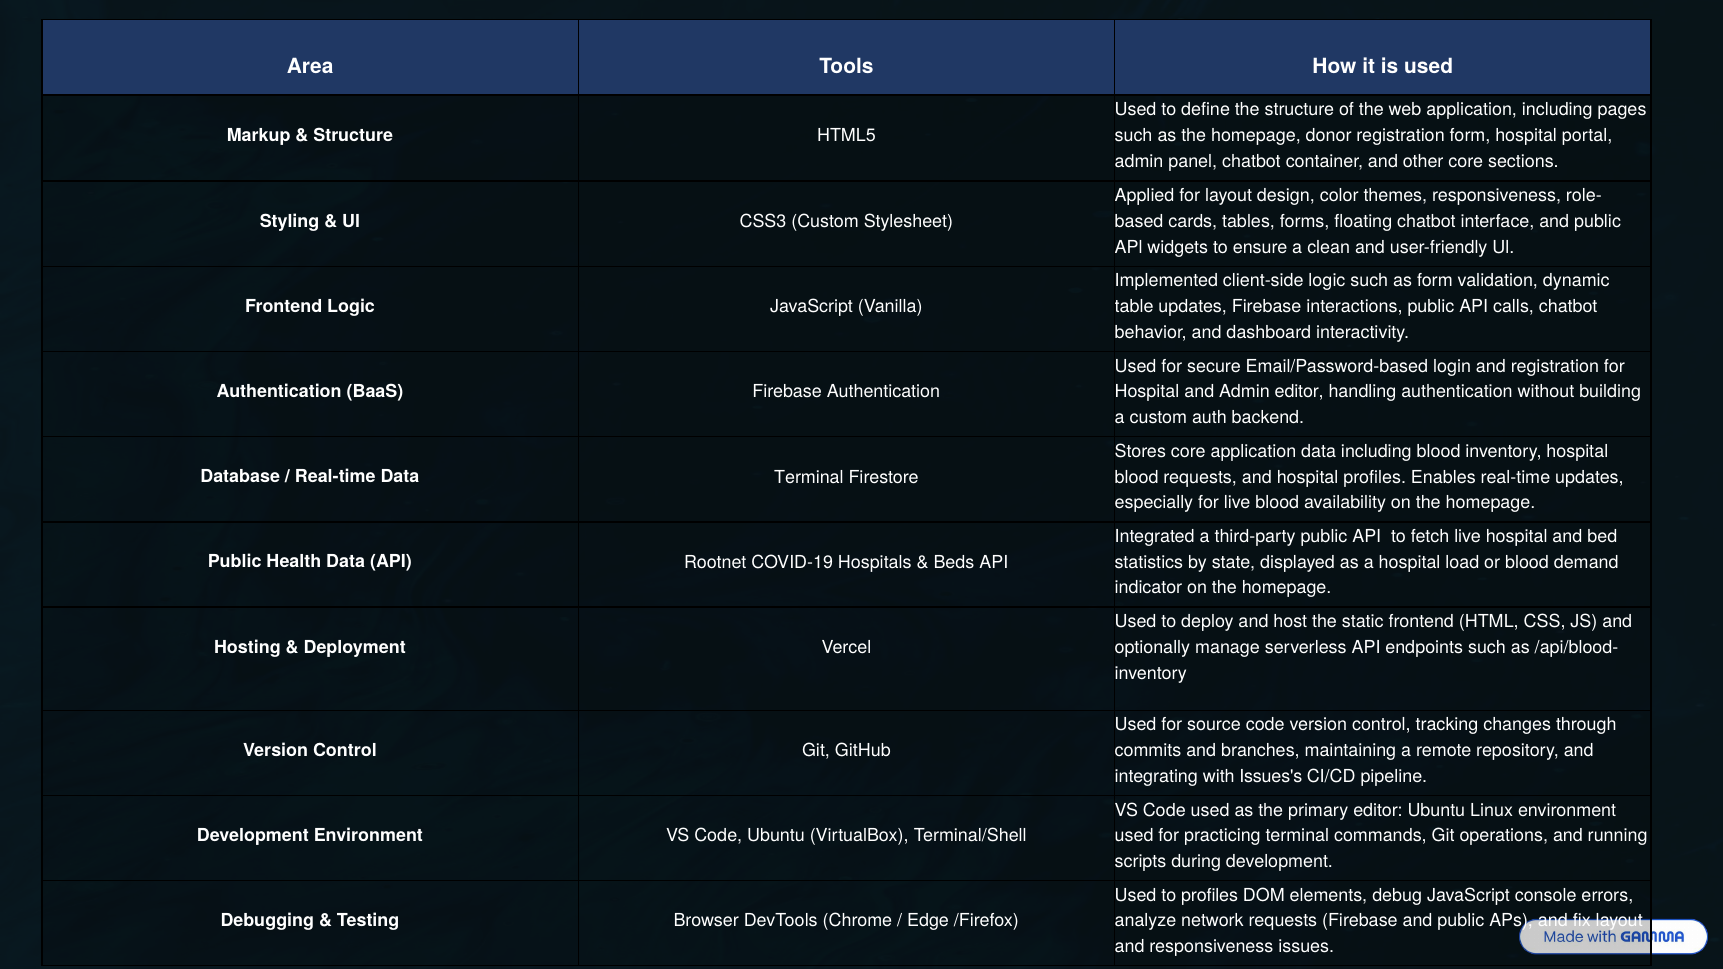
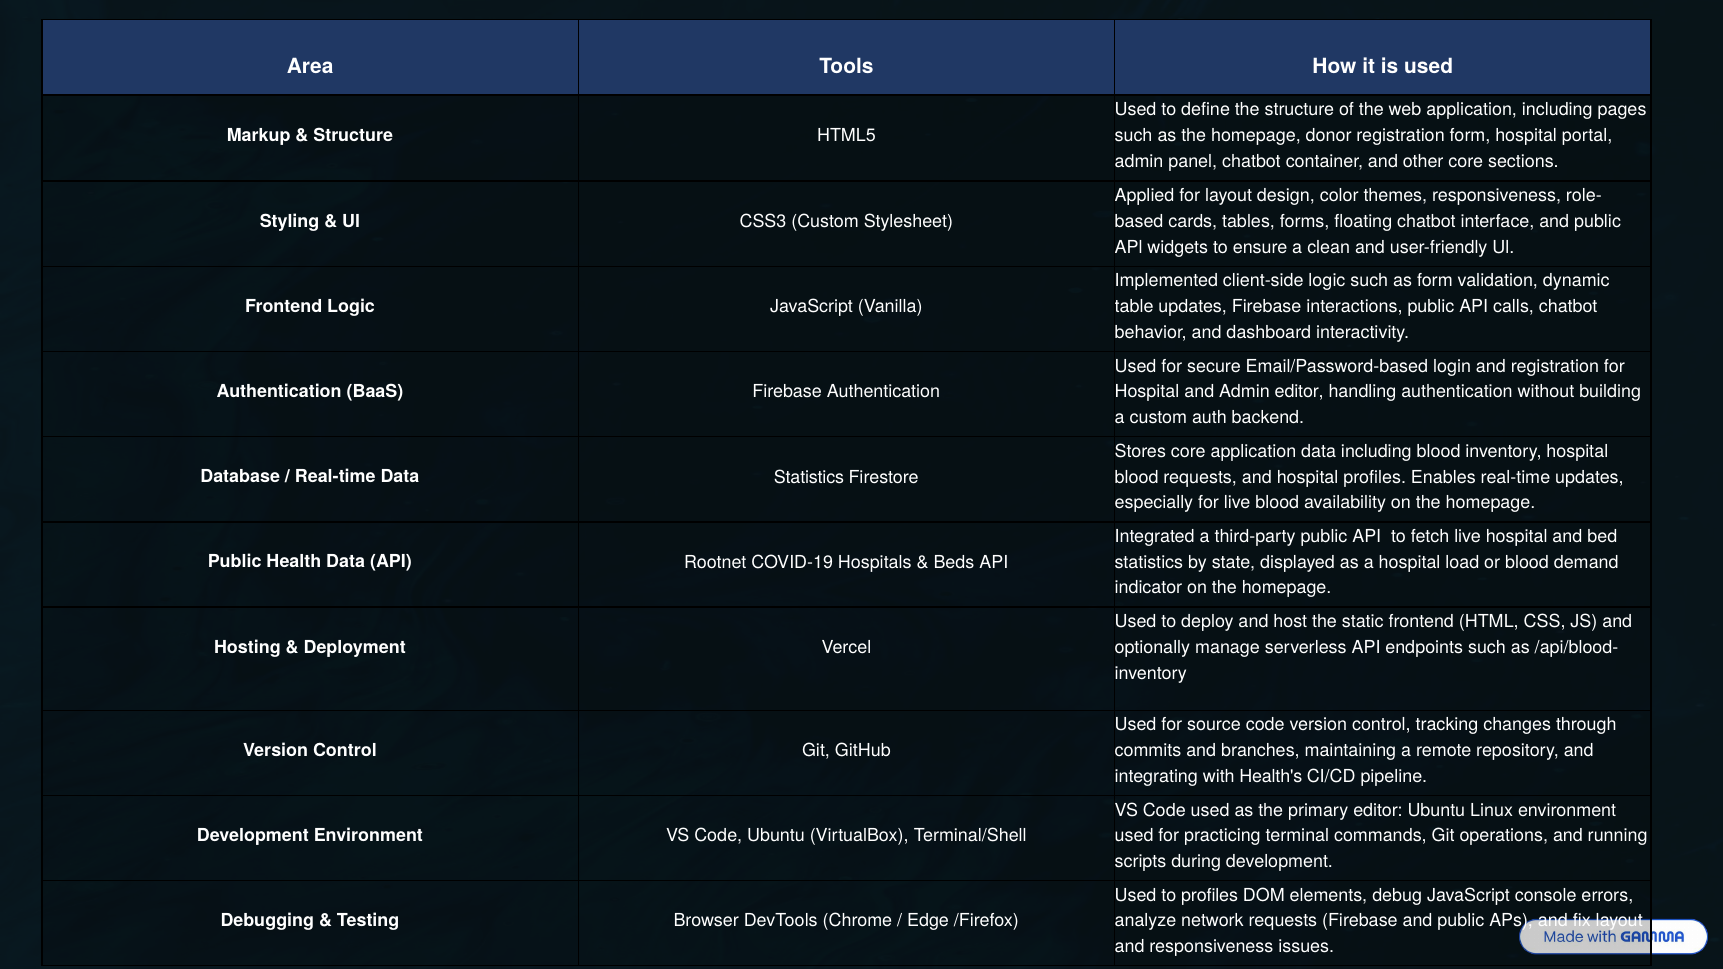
Data Terminal: Terminal -> Statistics
Issues's: Issues's -> Health's
